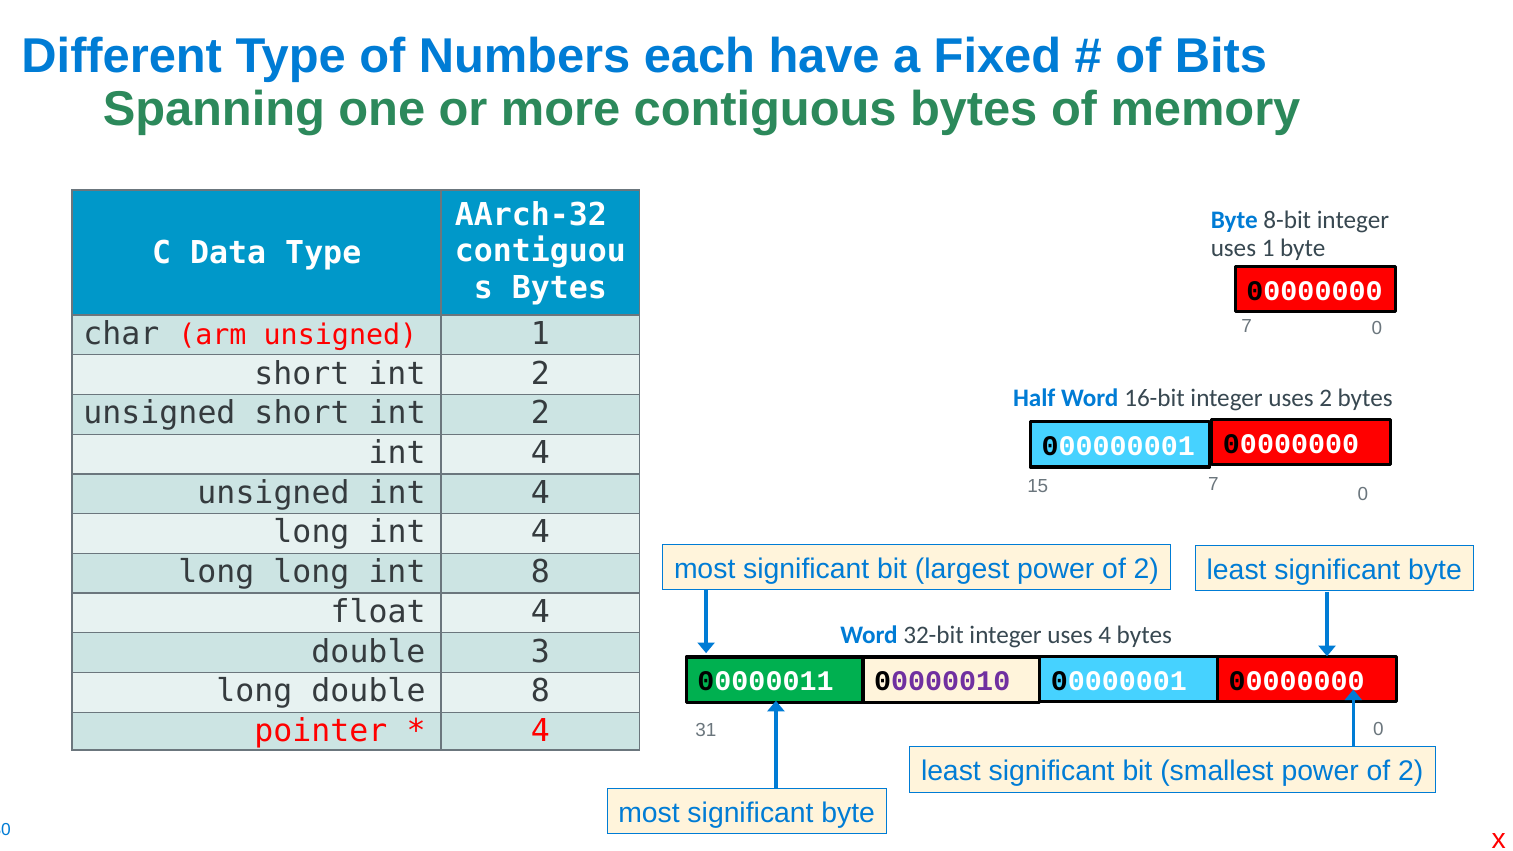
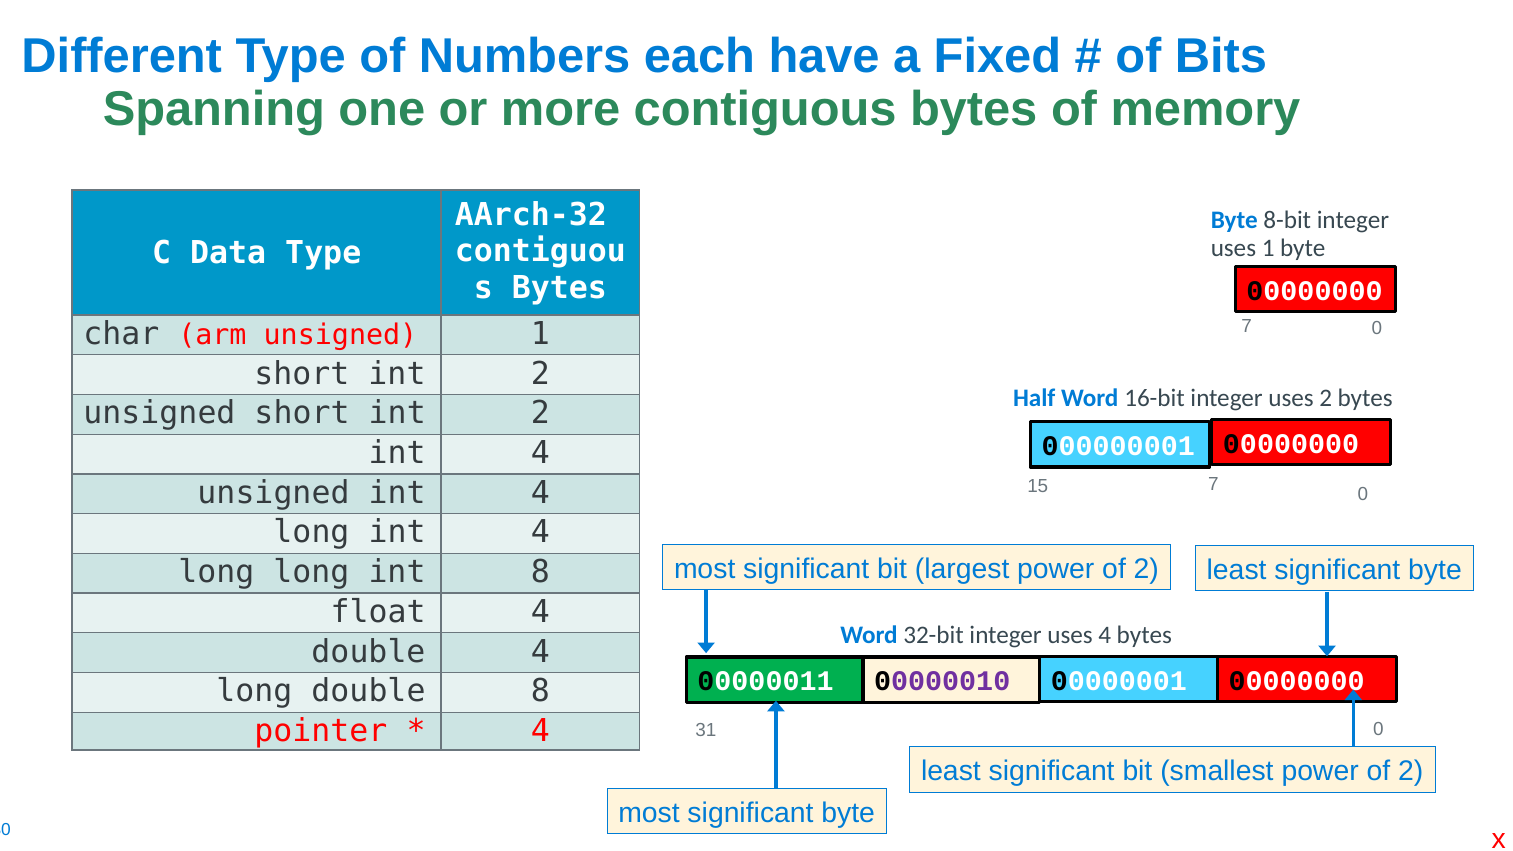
double 3: 3 -> 4
